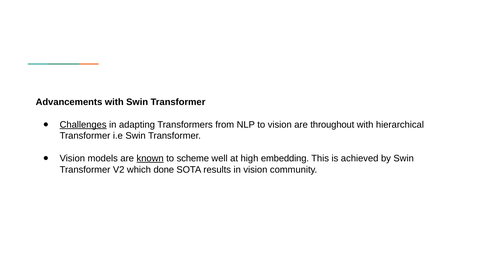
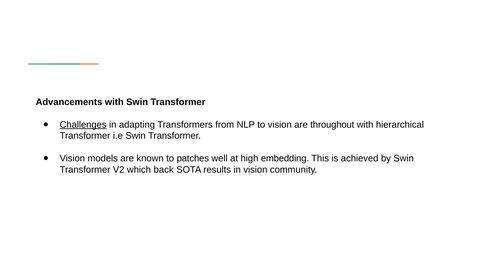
known underline: present -> none
scheme: scheme -> patches
done: done -> back
